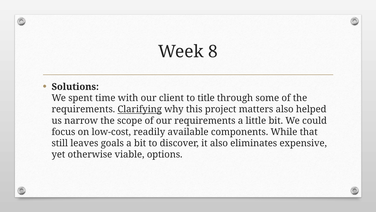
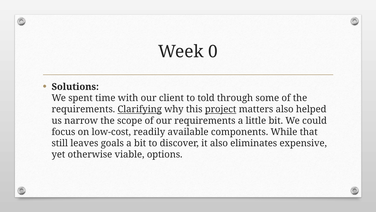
8: 8 -> 0
title: title -> told
project underline: none -> present
